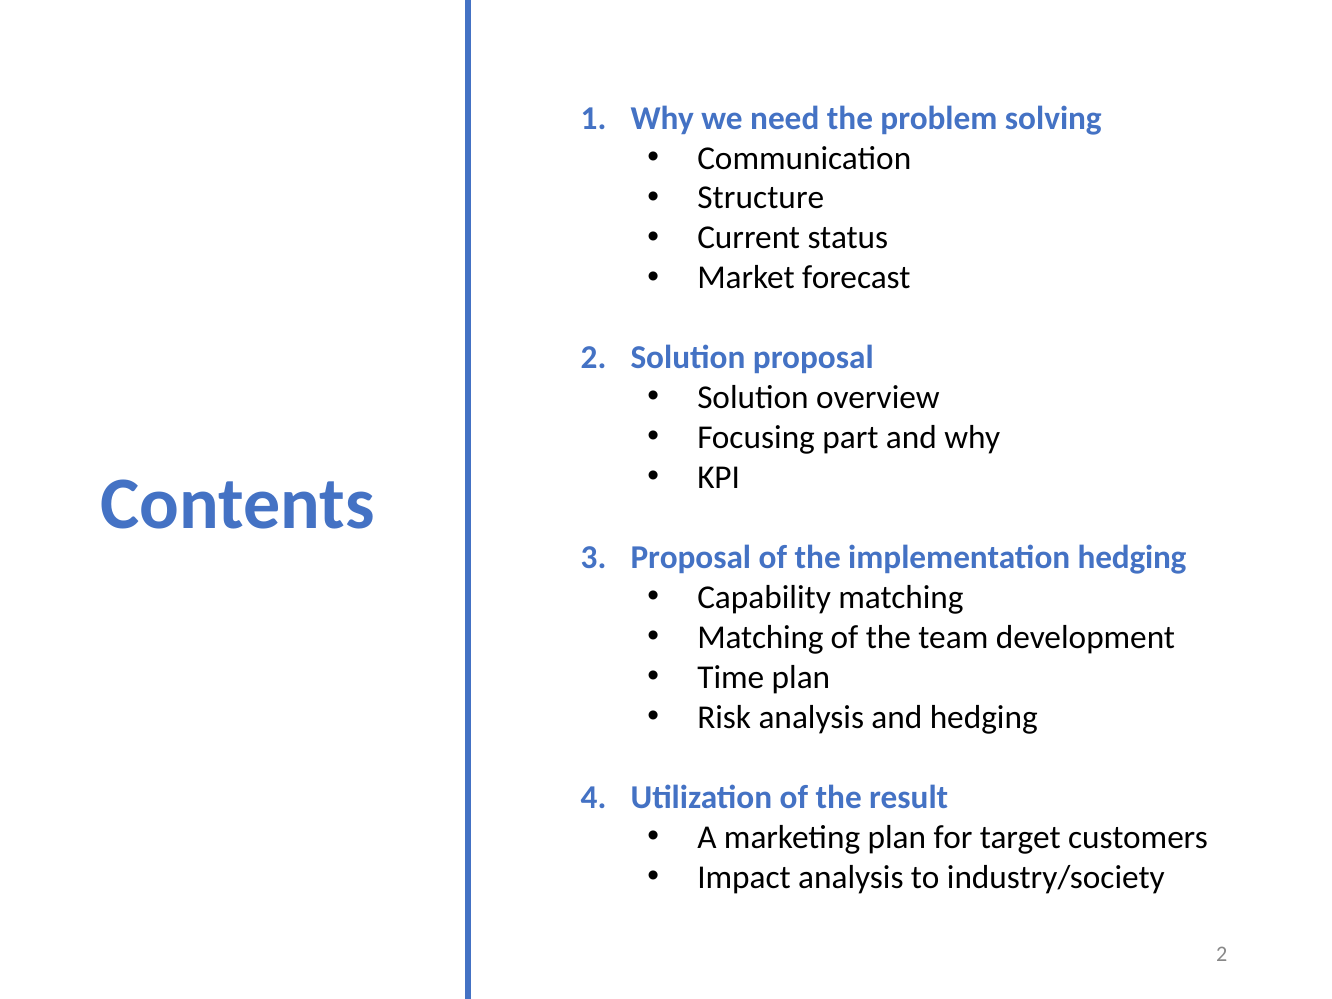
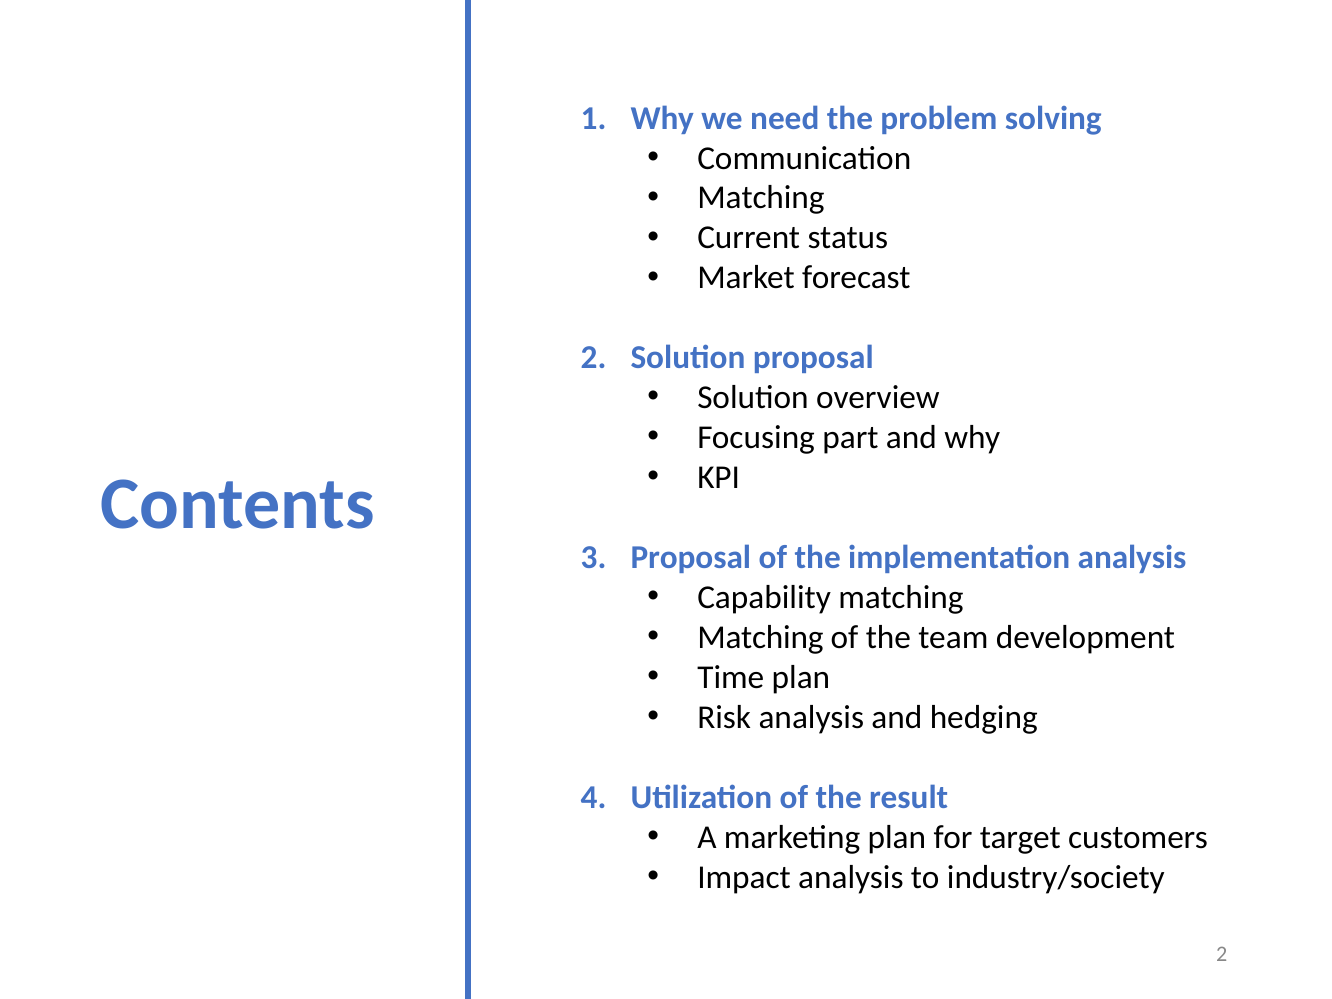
Structure at (761, 198): Structure -> Matching
implementation hedging: hedging -> analysis
